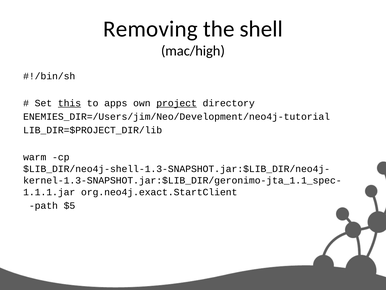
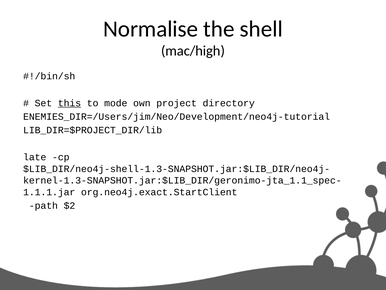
Removing: Removing -> Normalise
apps: apps -> mode
project underline: present -> none
warm: warm -> late
$5: $5 -> $2
